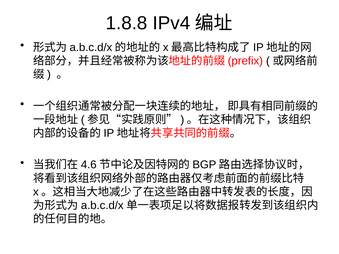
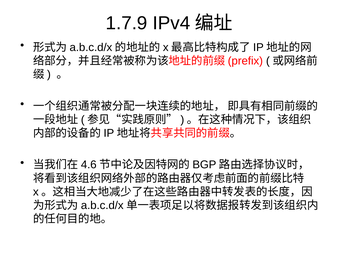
1.8.8: 1.8.8 -> 1.7.9
